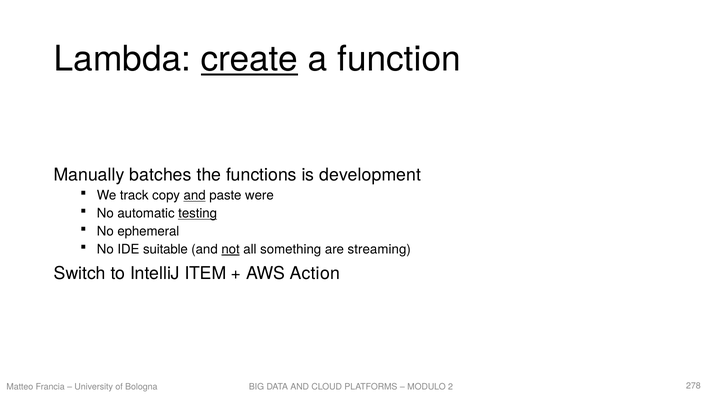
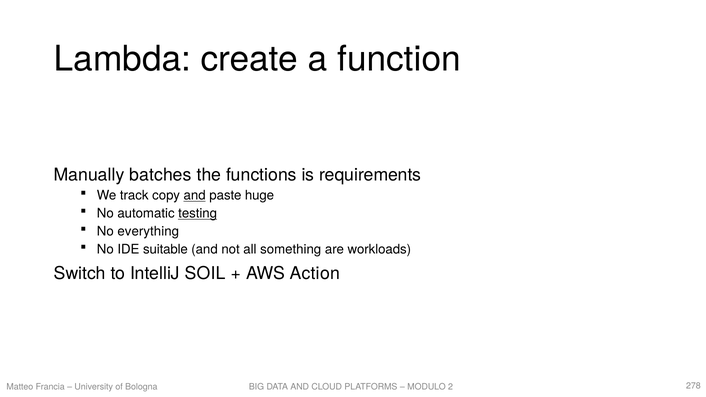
create underline: present -> none
development: development -> requirements
were: were -> huge
ephemeral: ephemeral -> everything
not underline: present -> none
streaming: streaming -> workloads
ITEM: ITEM -> SOIL
